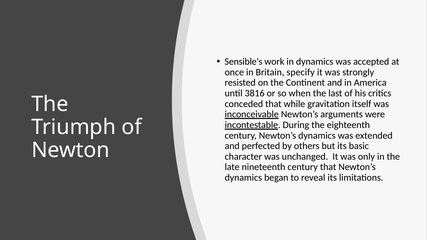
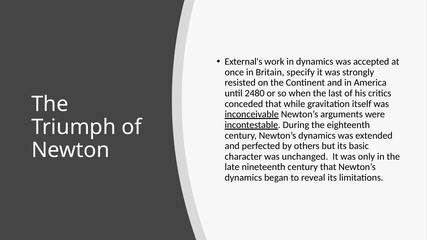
Sensible's: Sensible's -> External's
3816: 3816 -> 2480
